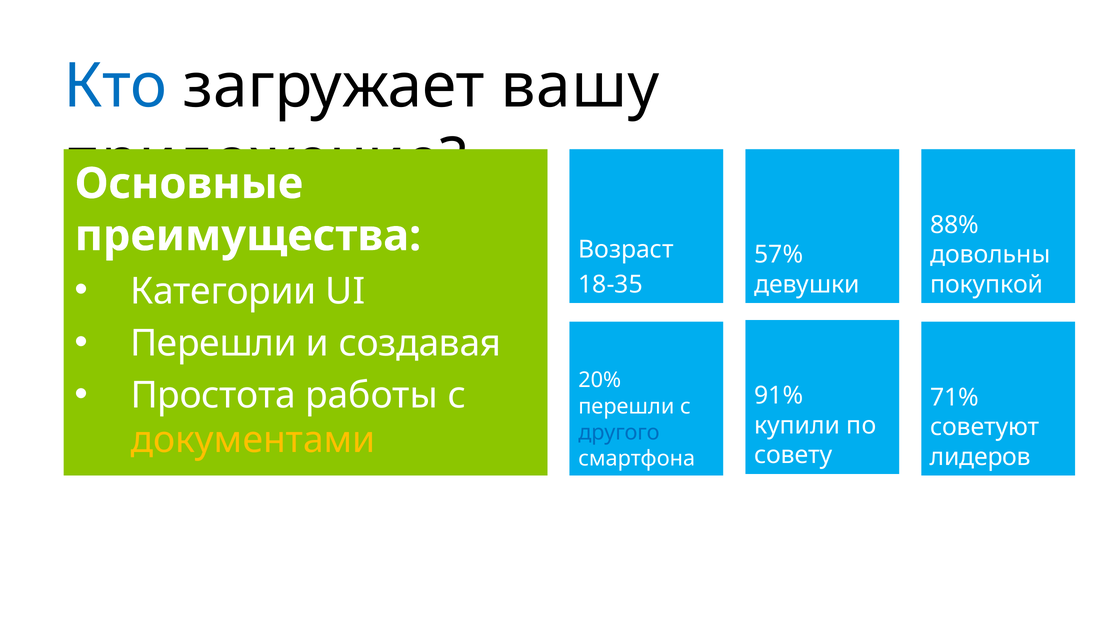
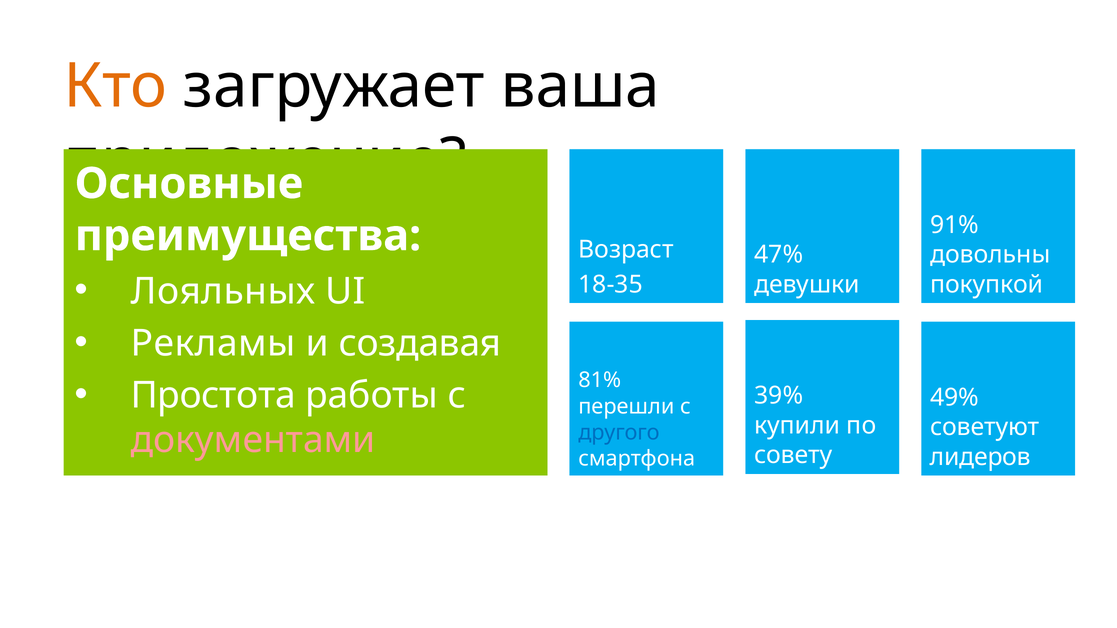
Кто colour: blue -> orange
вашу: вашу -> ваша
88%: 88% -> 91%
57%: 57% -> 47%
Категории: Категории -> Лояльных
Перешли at (214, 344): Перешли -> Рекламы
20%: 20% -> 81%
91%: 91% -> 39%
71%: 71% -> 49%
документами colour: yellow -> pink
